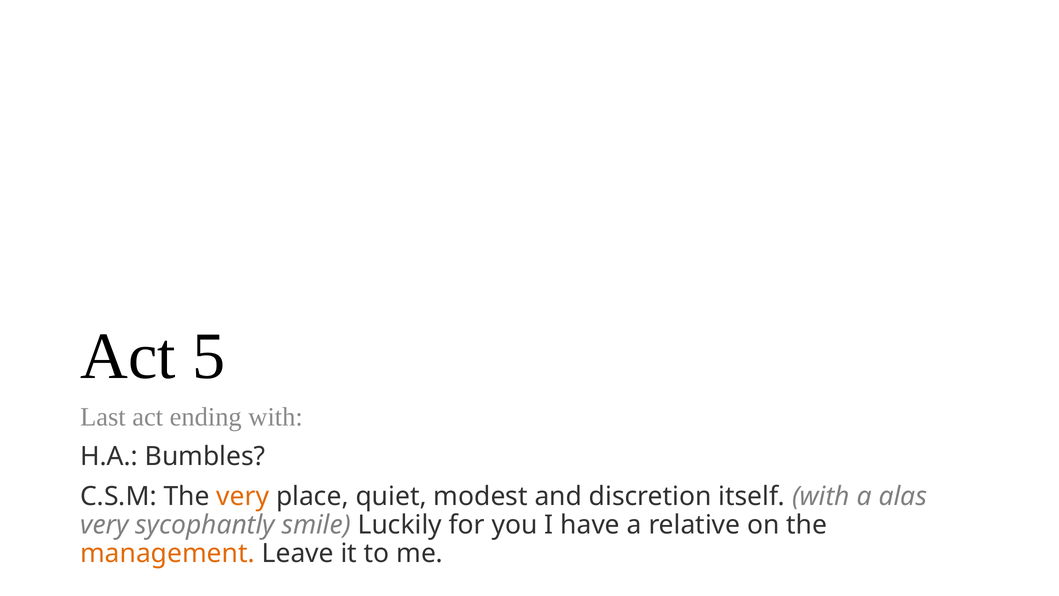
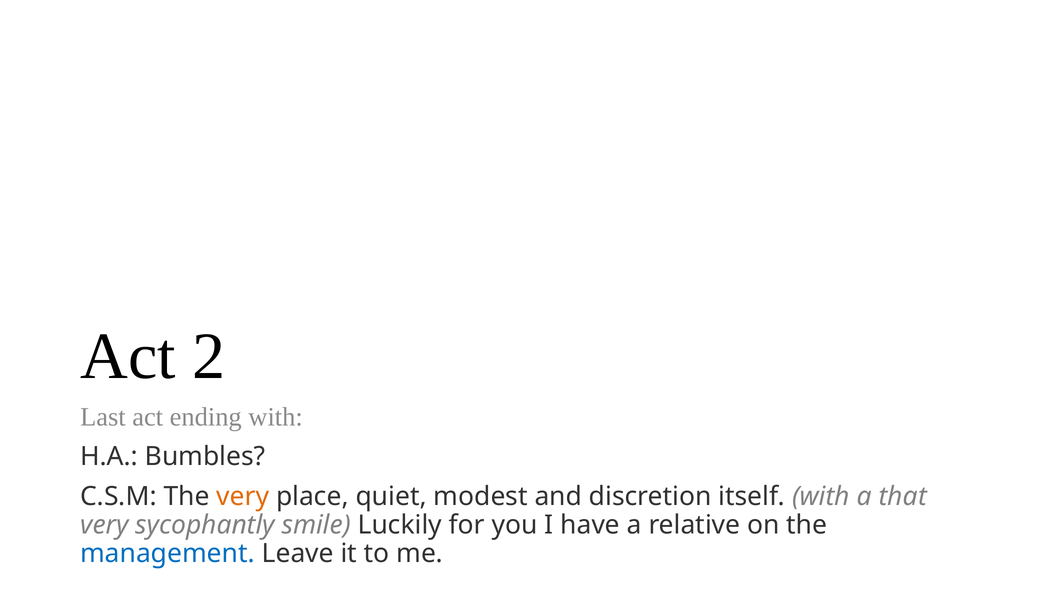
5: 5 -> 2
alas: alas -> that
management colour: orange -> blue
